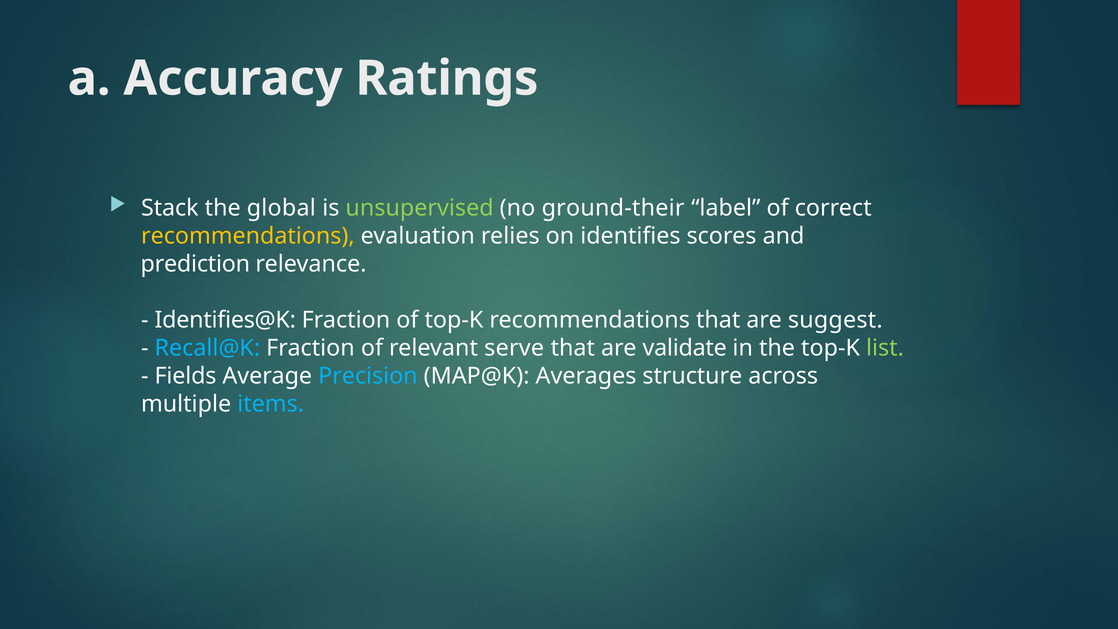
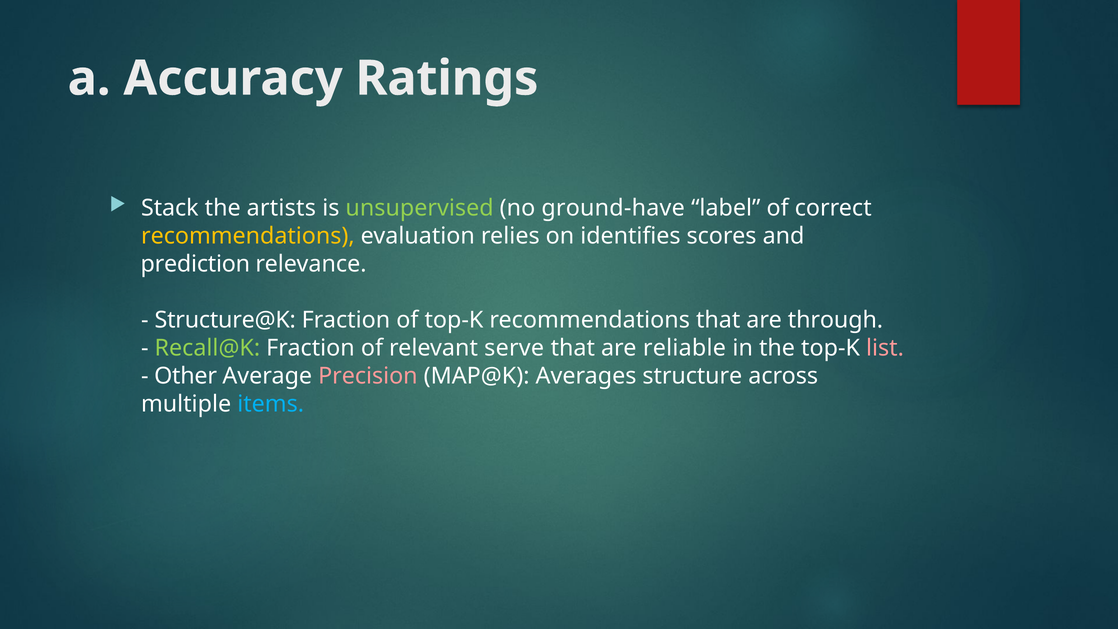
global: global -> artists
ground-their: ground-their -> ground-have
Identifies@K: Identifies@K -> Structure@K
suggest: suggest -> through
Recall@K colour: light blue -> light green
validate: validate -> reliable
list colour: light green -> pink
Fields: Fields -> Other
Precision colour: light blue -> pink
